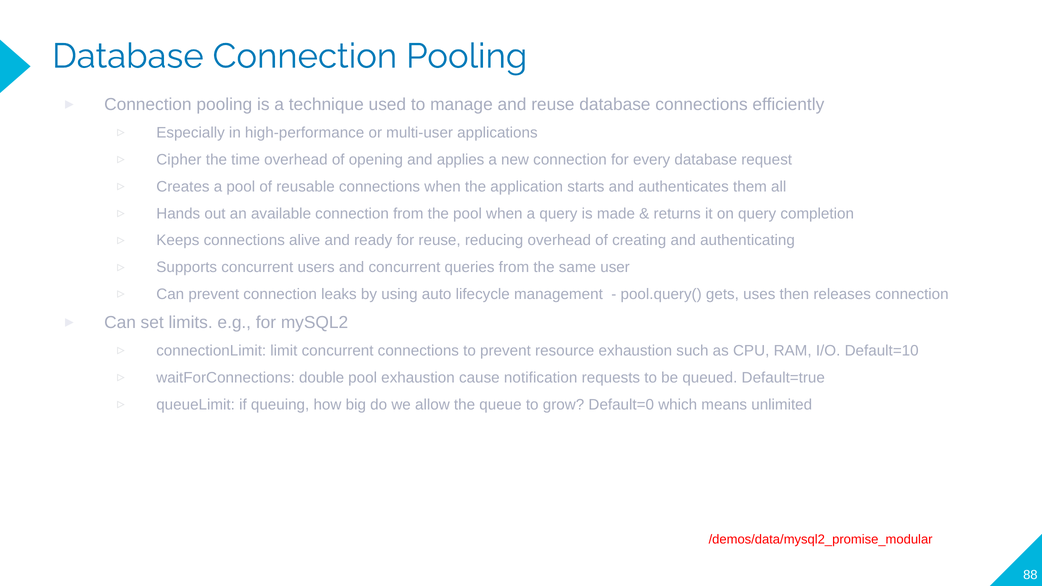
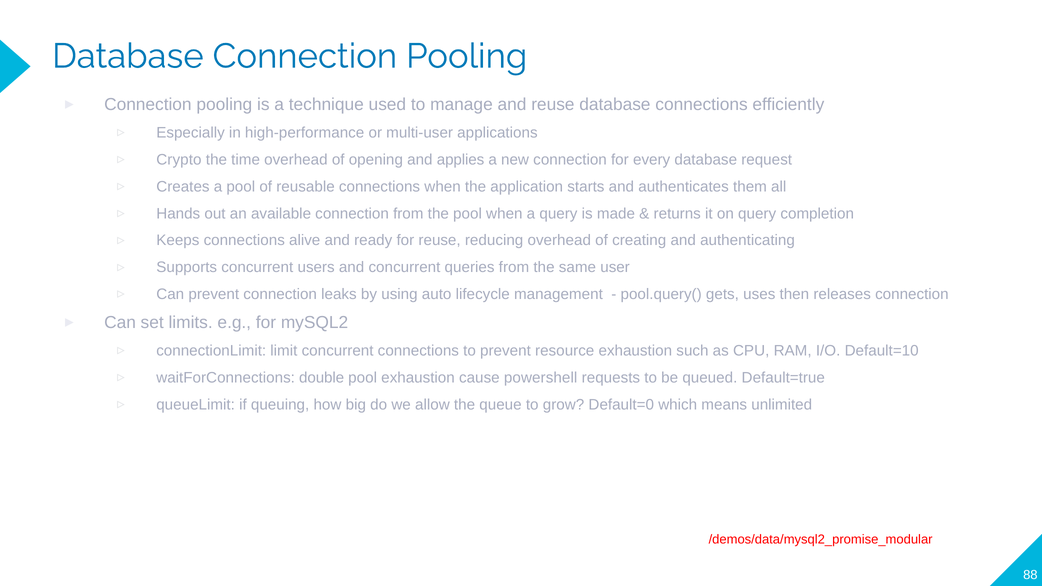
Cipher: Cipher -> Crypto
notification: notification -> powershell
